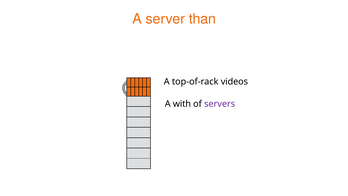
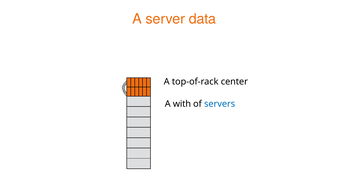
than: than -> data
videos: videos -> center
servers colour: purple -> blue
